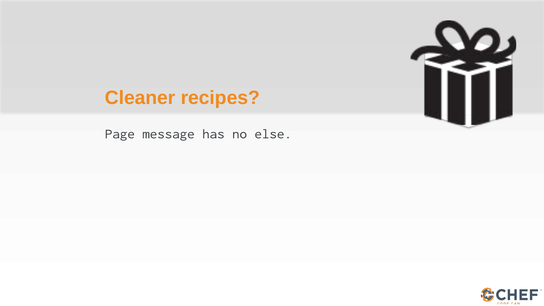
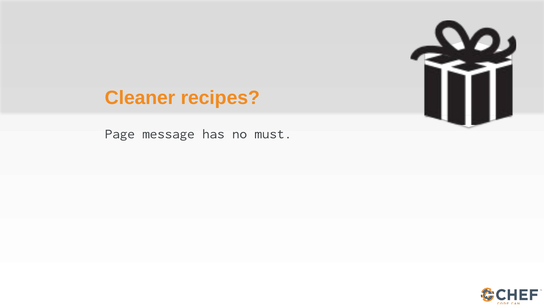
else: else -> must
